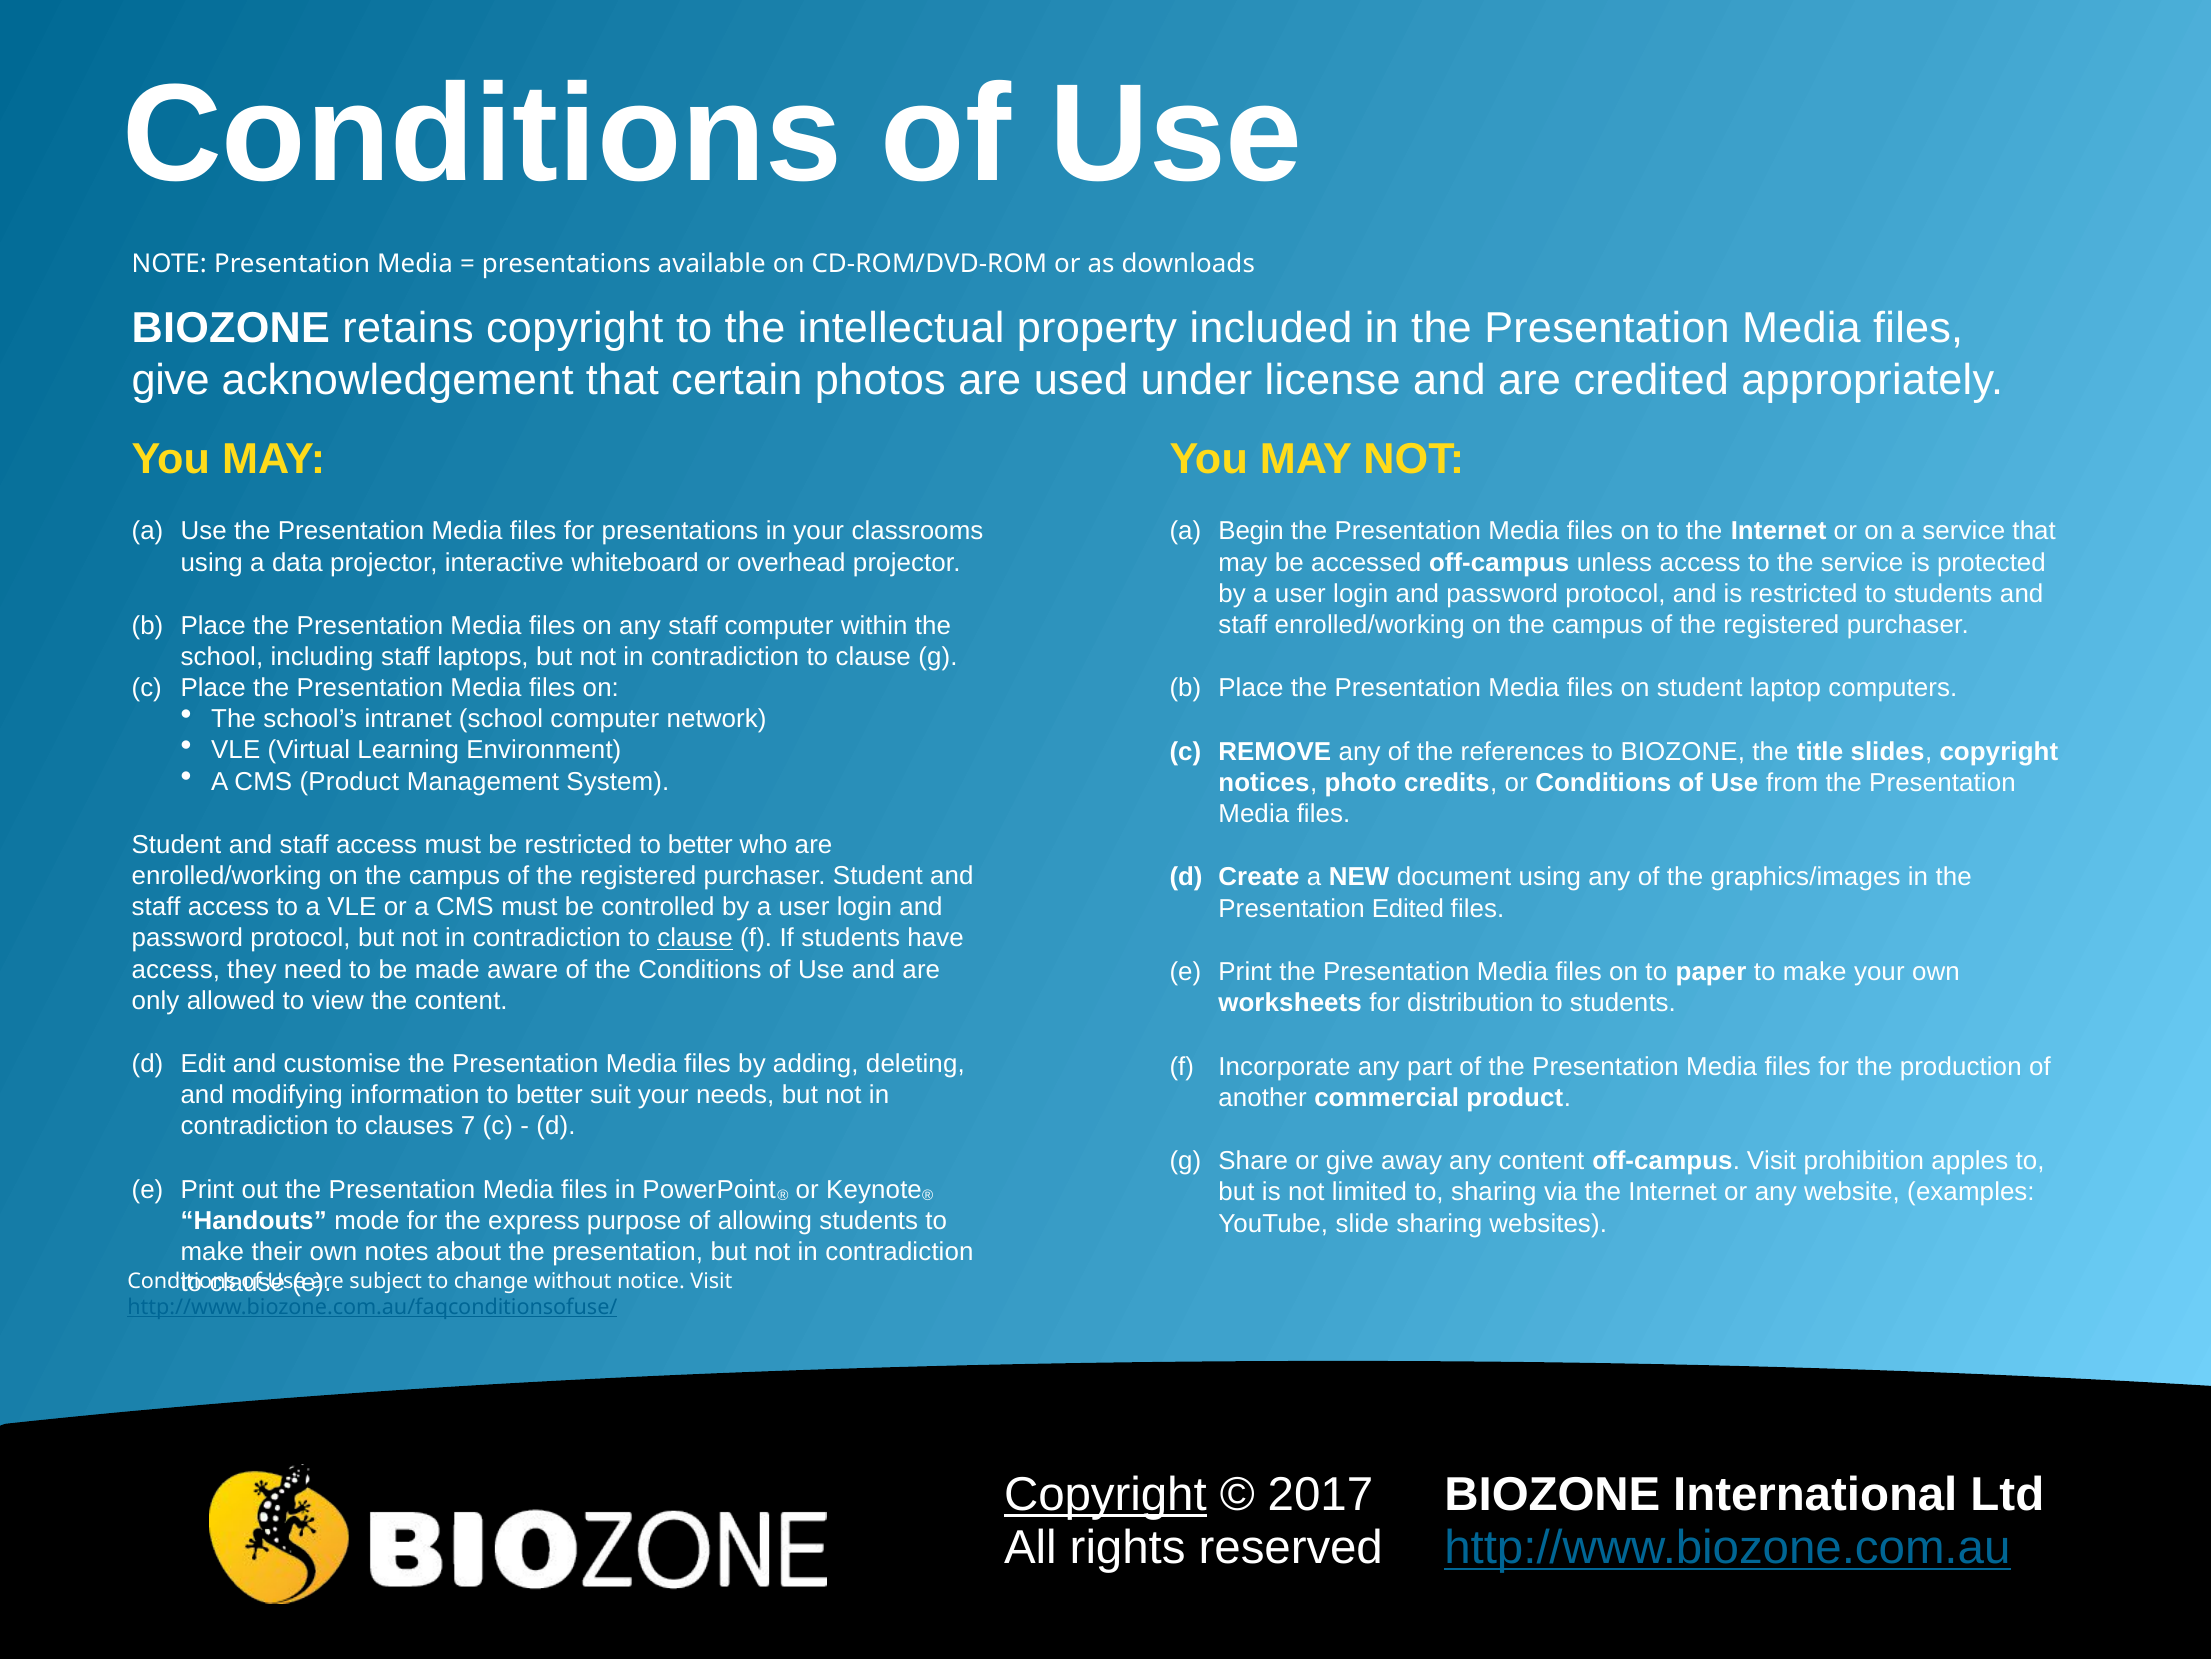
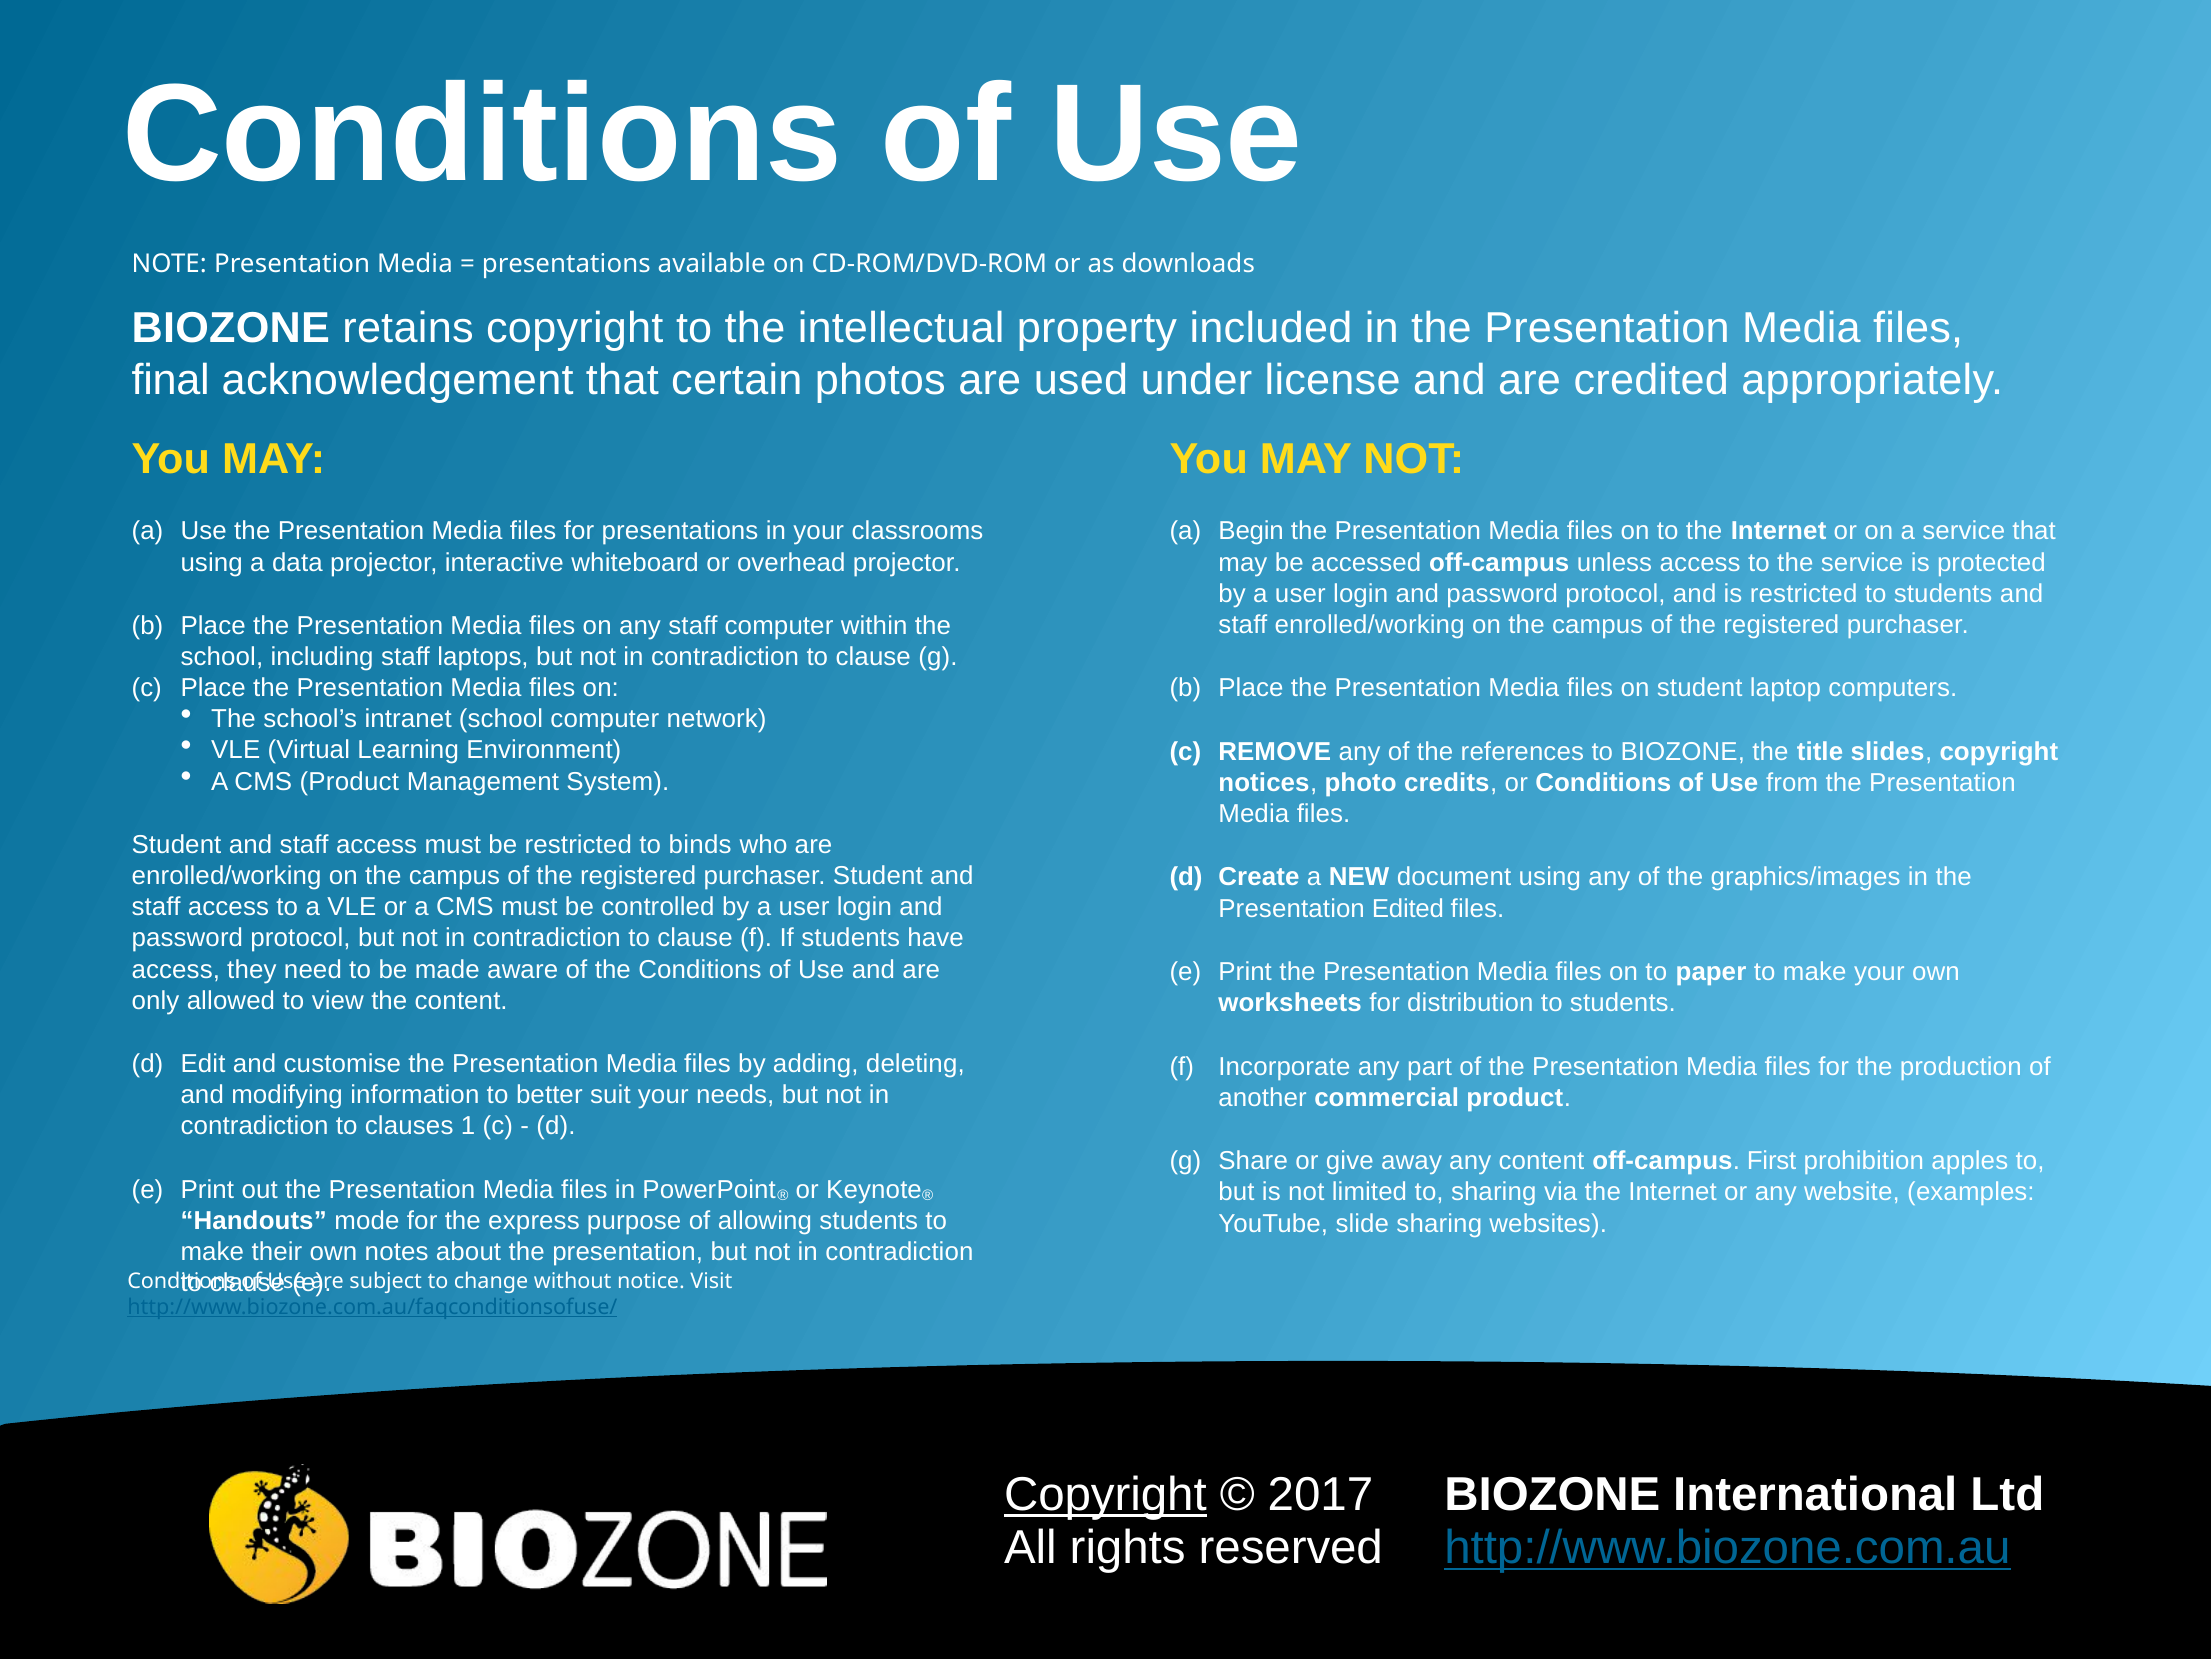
give at (171, 380): give -> final
restricted to better: better -> binds
clause at (695, 938) underline: present -> none
7: 7 -> 1
off-campus Visit: Visit -> First
